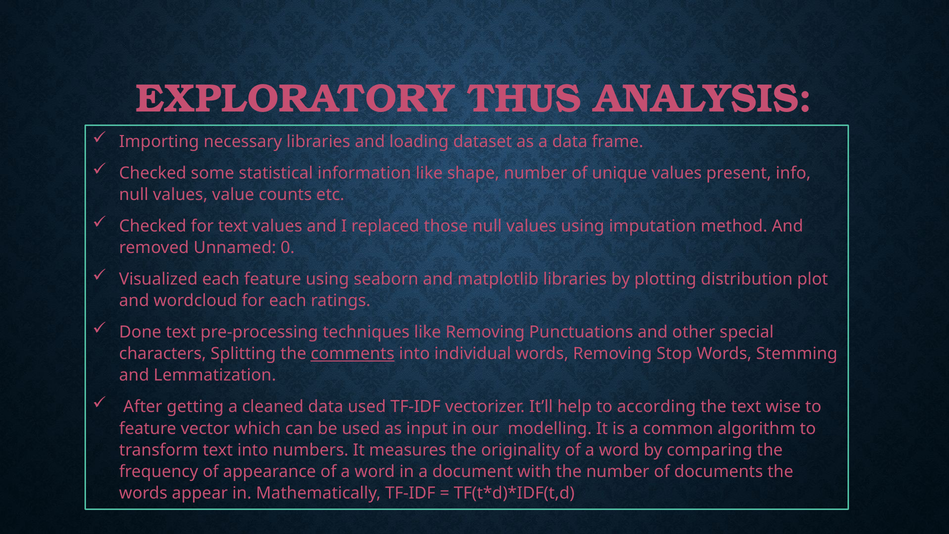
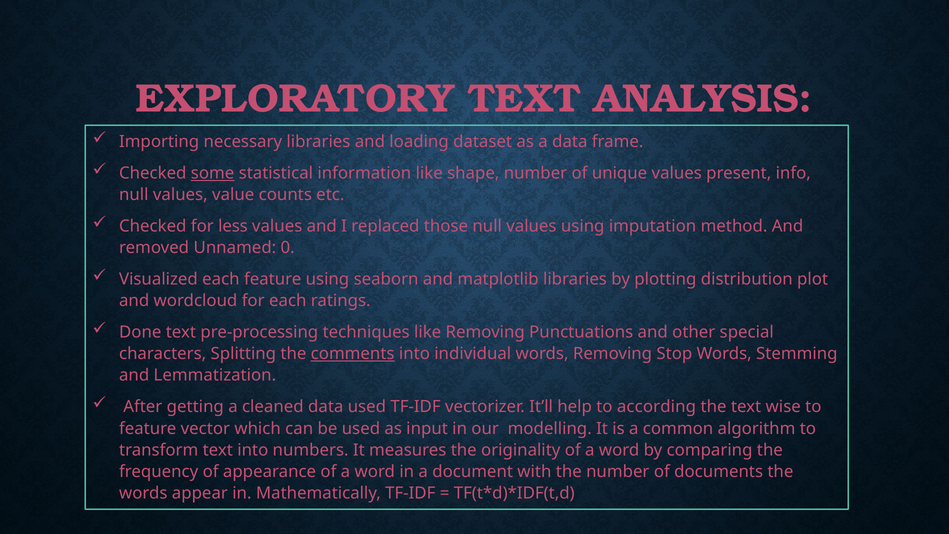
EXPLORATORY THUS: THUS -> TEXT
some underline: none -> present
for text: text -> less
